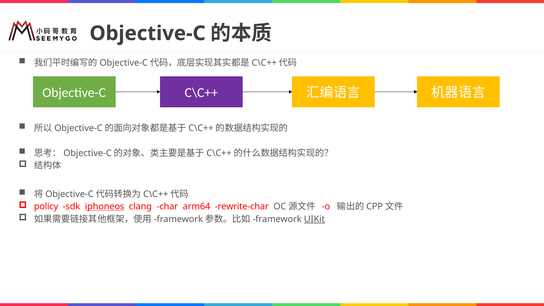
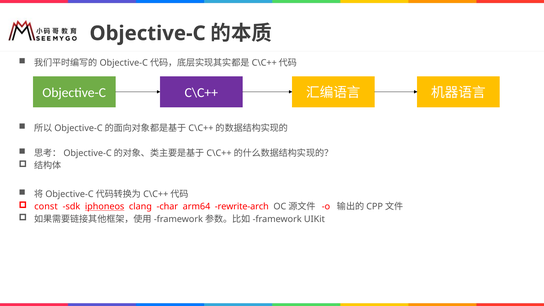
policy: policy -> const
rewrite-char: rewrite-char -> rewrite-arch
UIKit underline: present -> none
